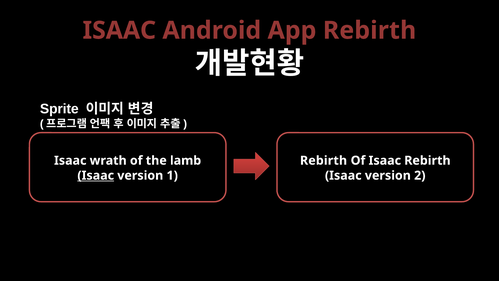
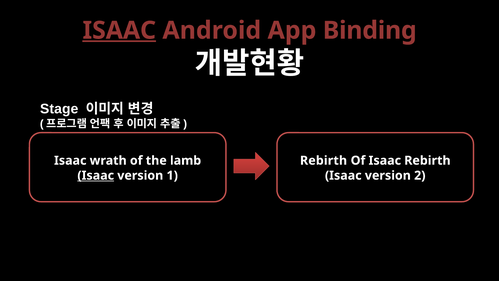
ISAAC at (119, 30) underline: none -> present
App Rebirth: Rebirth -> Binding
Sprite: Sprite -> Stage
